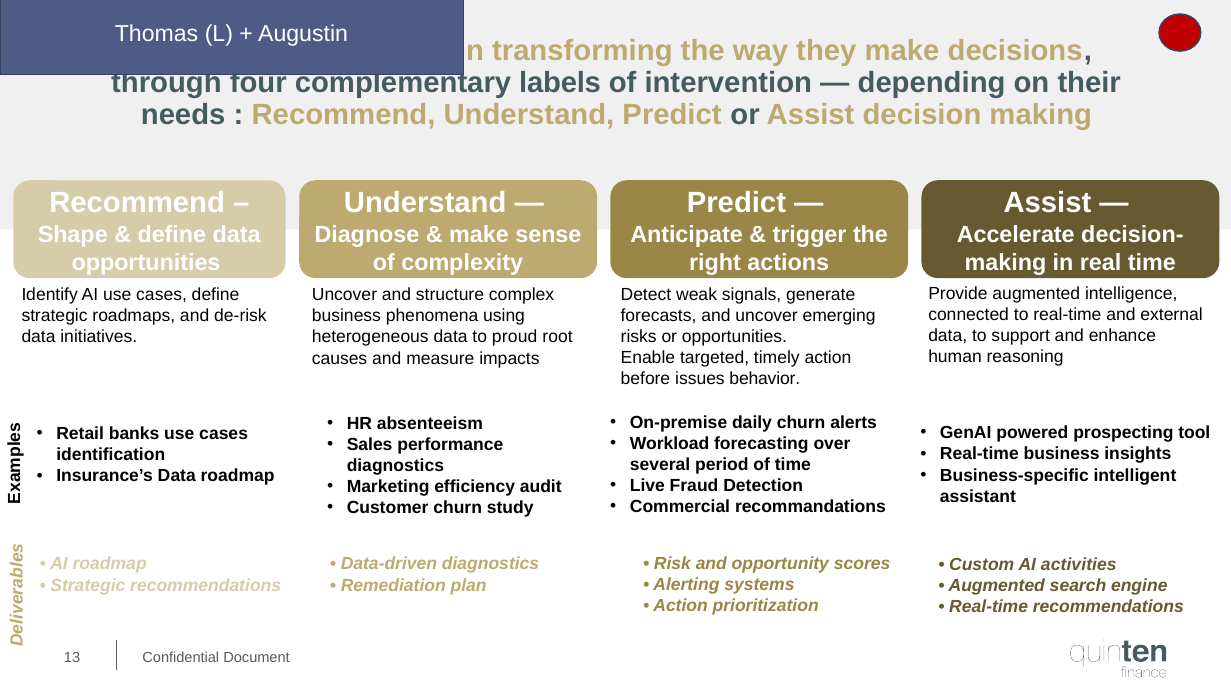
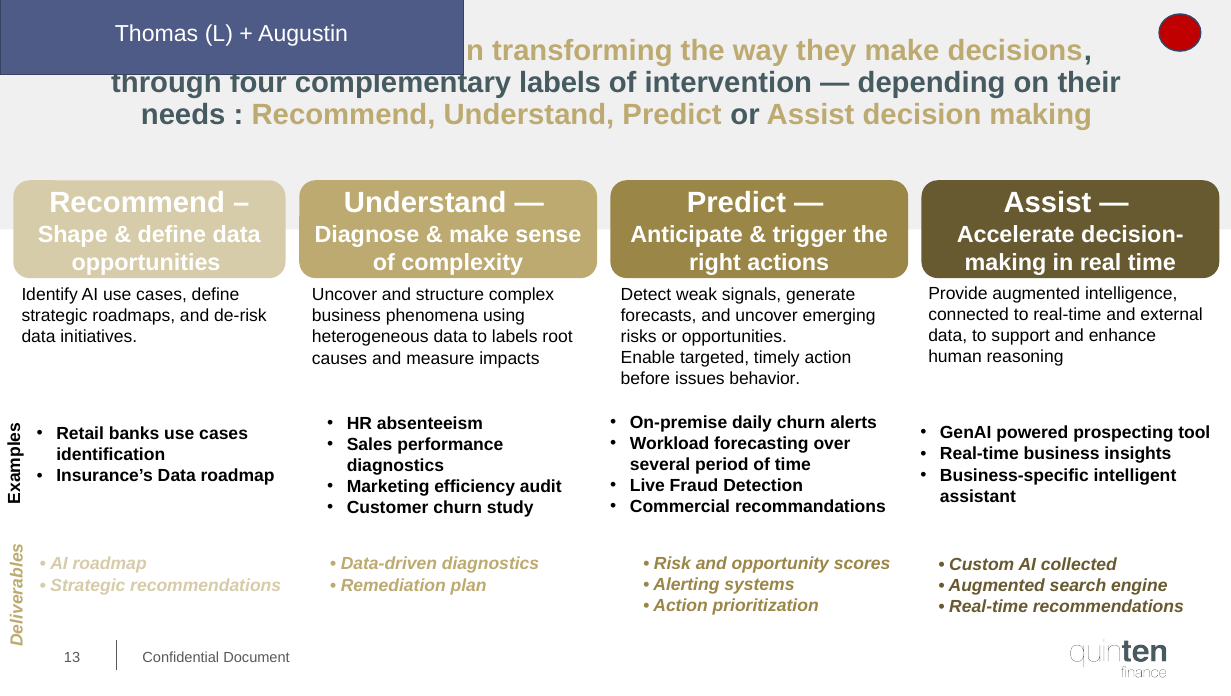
to proud: proud -> labels
activities: activities -> collected
